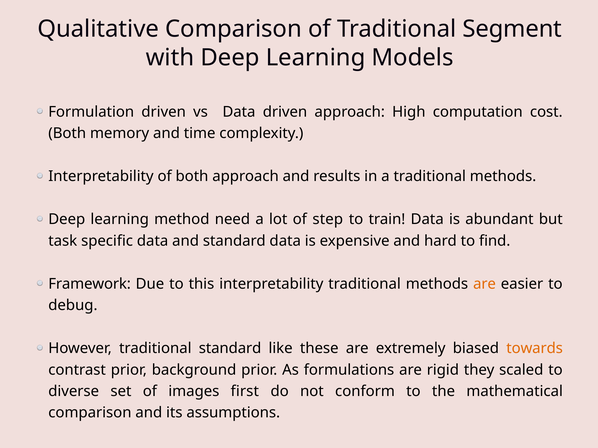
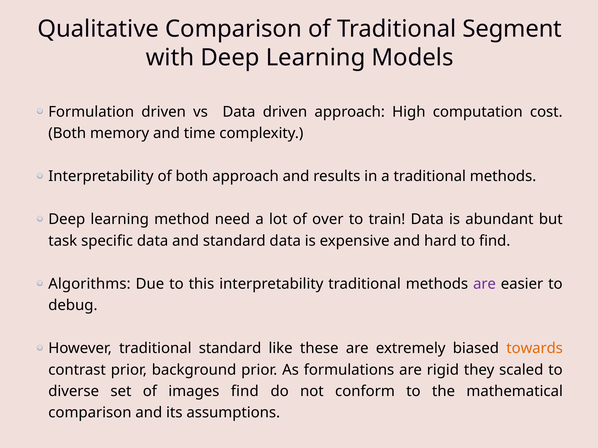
step: step -> over
Framework: Framework -> Algorithms
are at (485, 284) colour: orange -> purple
images first: first -> find
